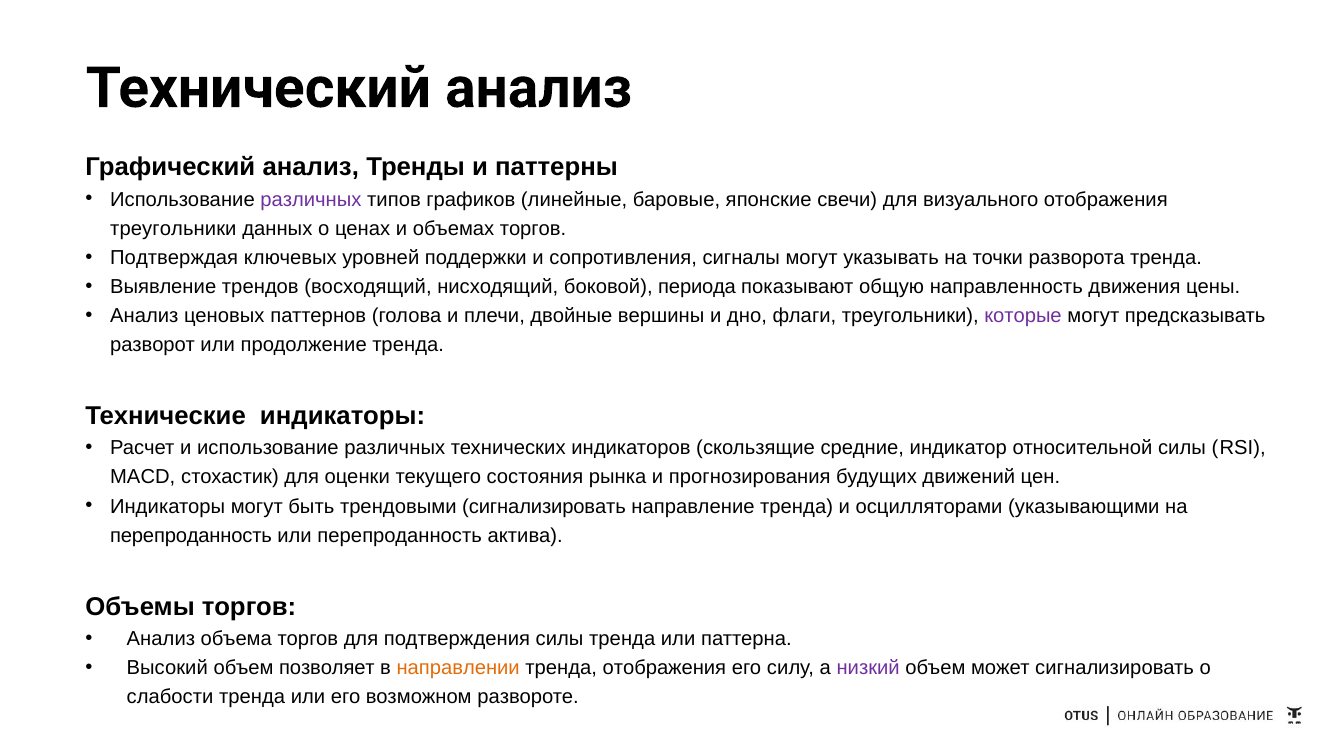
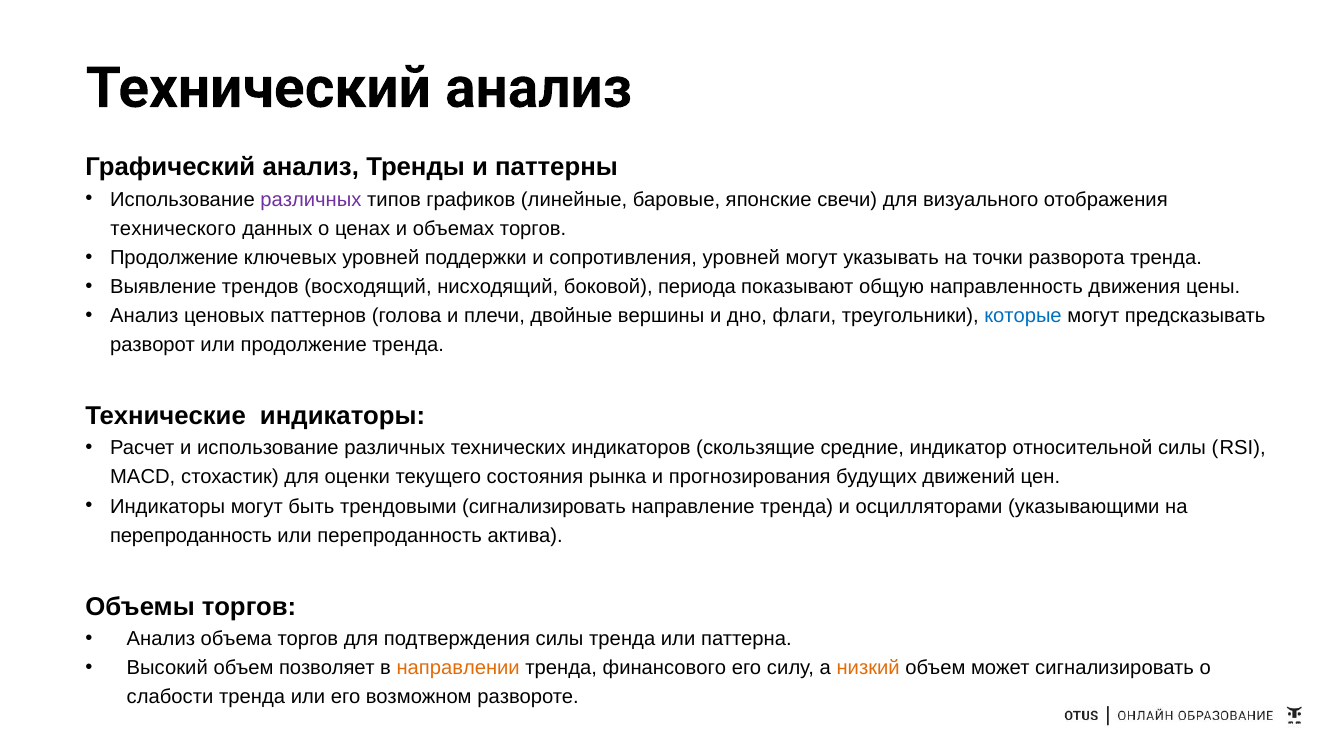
треугольники at (173, 229): треугольники -> технического
Подтверждая at (174, 258): Подтверждая -> Продолжение
сопротивления сигналы: сигналы -> уровней
которые colour: purple -> blue
тренда отображения: отображения -> финансового
низкий colour: purple -> orange
